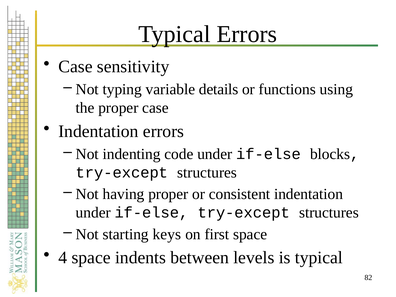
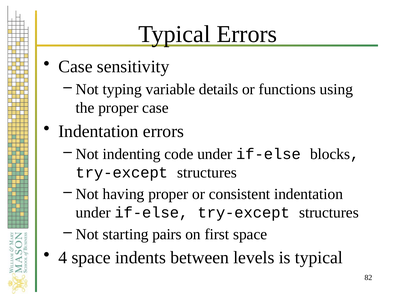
keys: keys -> pairs
